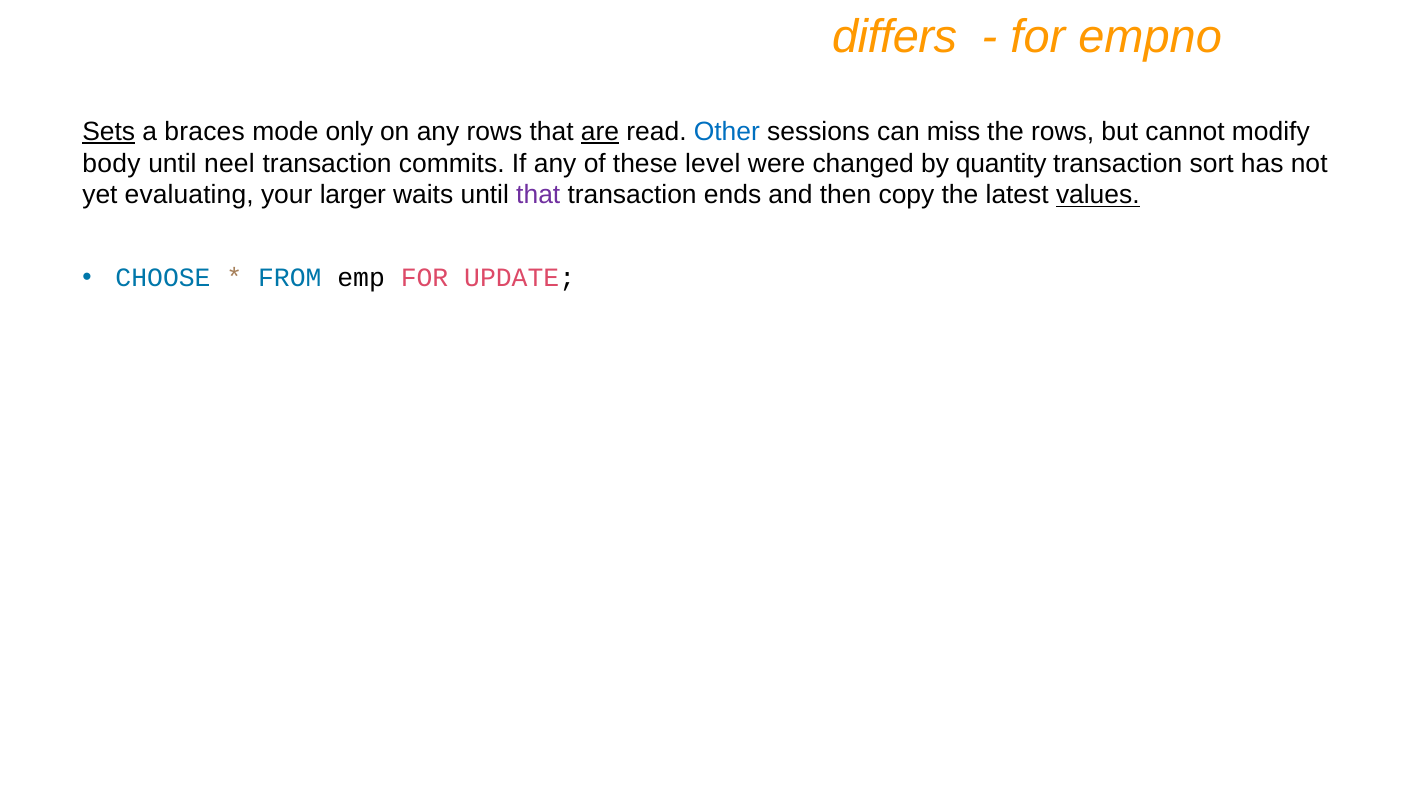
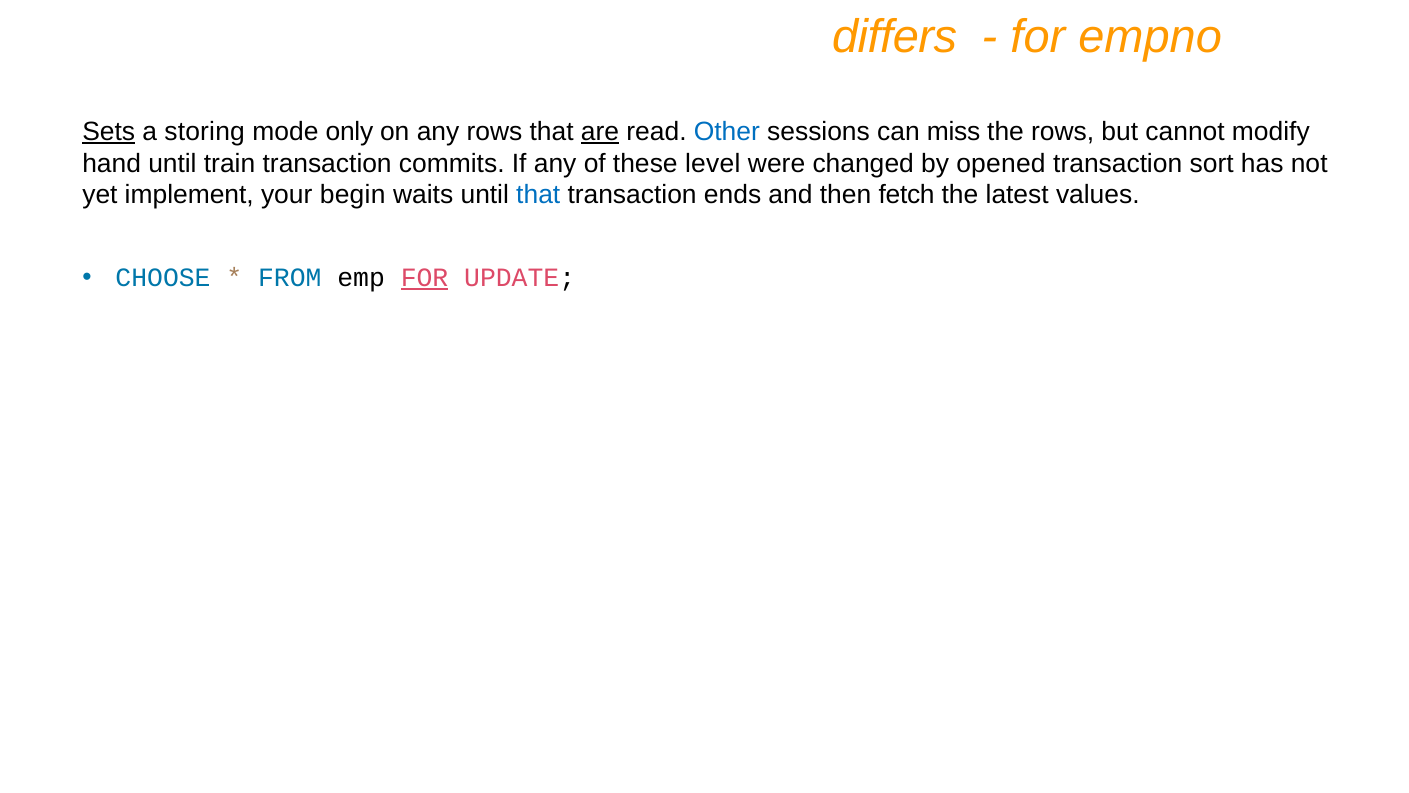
braces: braces -> storing
body: body -> hand
neel: neel -> train
quantity: quantity -> opened
evaluating: evaluating -> implement
larger: larger -> begin
that at (538, 195) colour: purple -> blue
copy: copy -> fetch
values underline: present -> none
FOR at (425, 278) underline: none -> present
